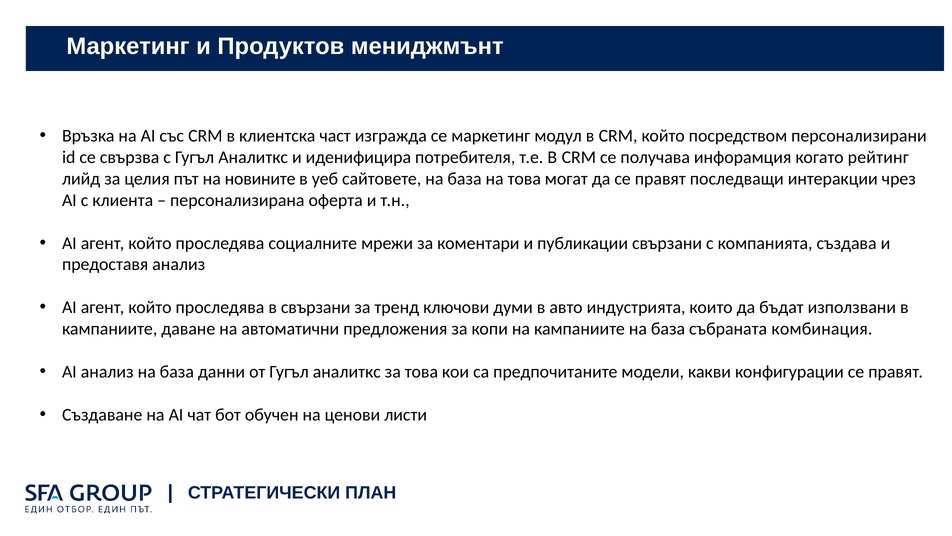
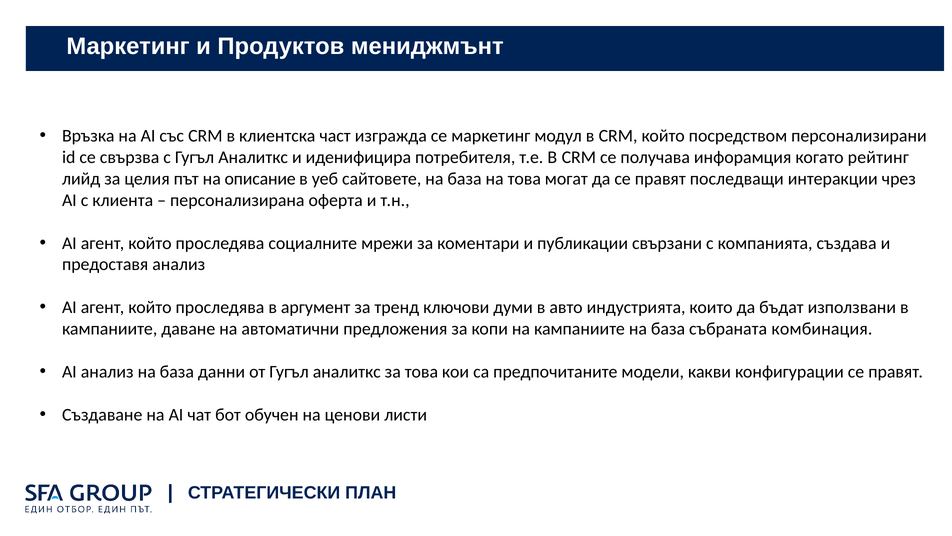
новините: новините -> описание
в свързани: свързани -> аргумент
